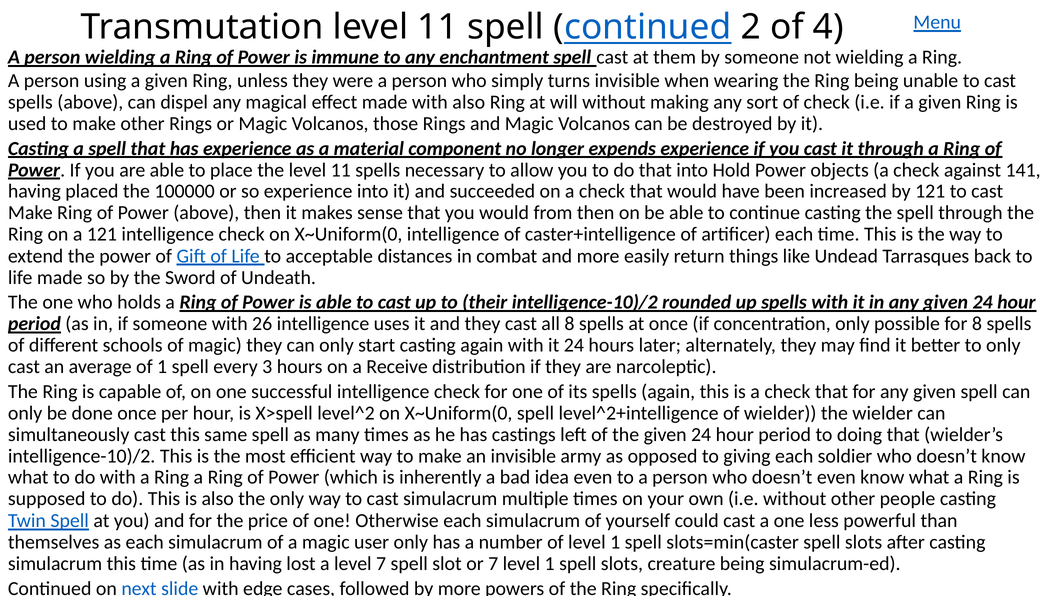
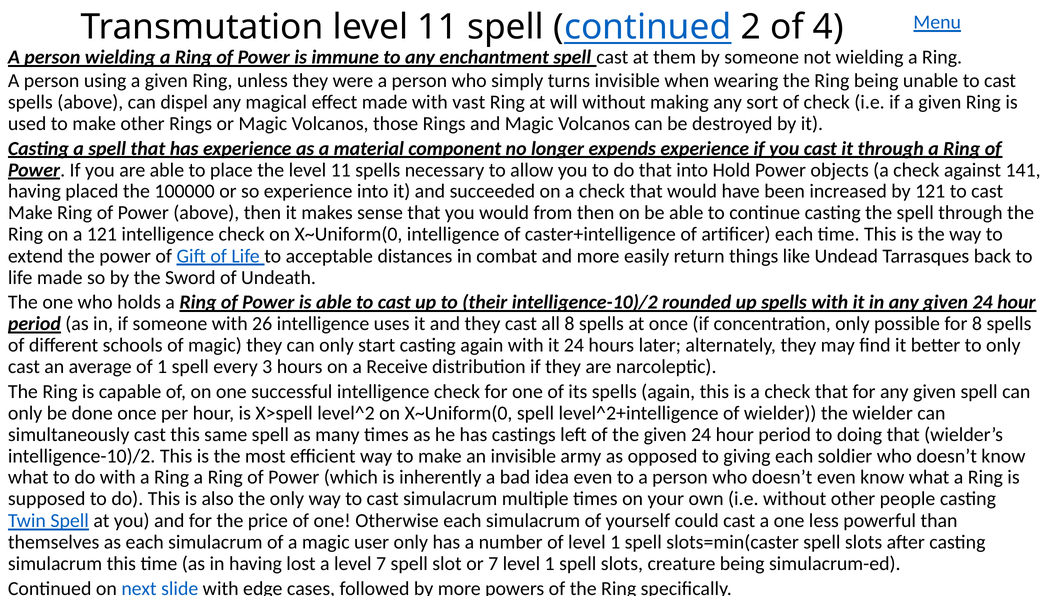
with also: also -> vast
